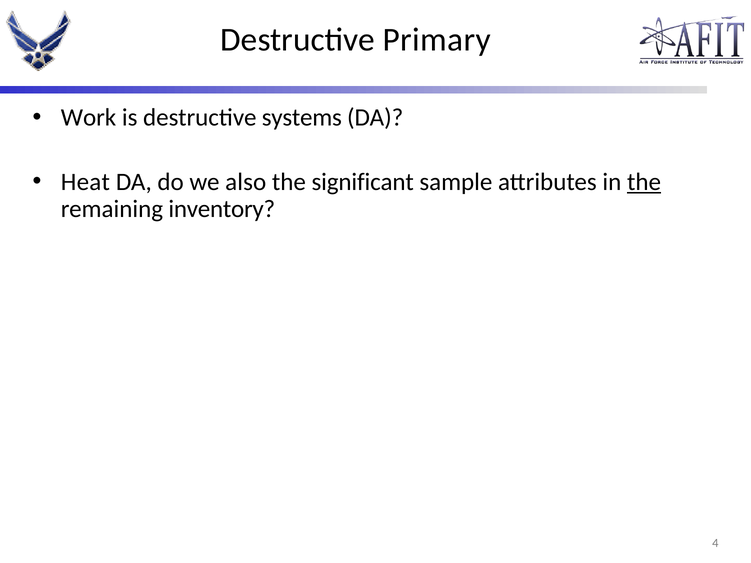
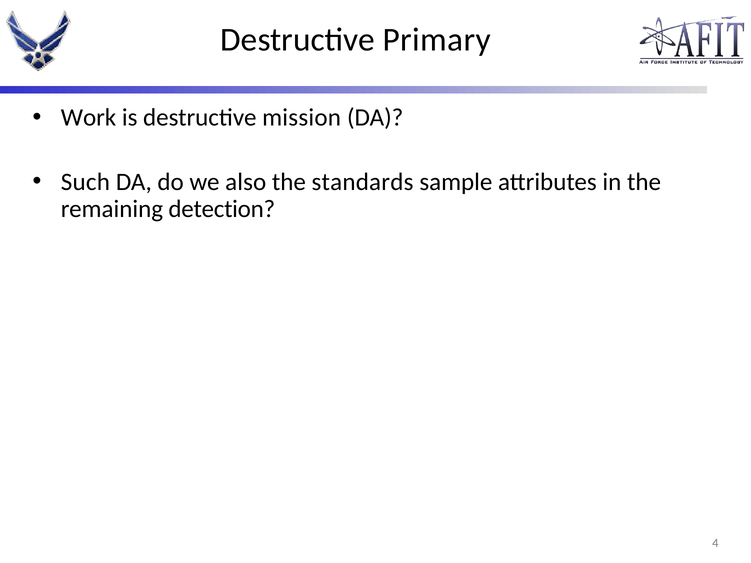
systems: systems -> mission
Heat: Heat -> Such
significant: significant -> standards
the at (644, 182) underline: present -> none
inventory: inventory -> detection
